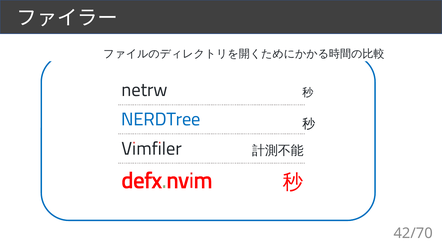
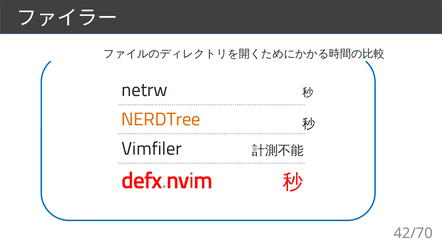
NERDTree colour: blue -> orange
